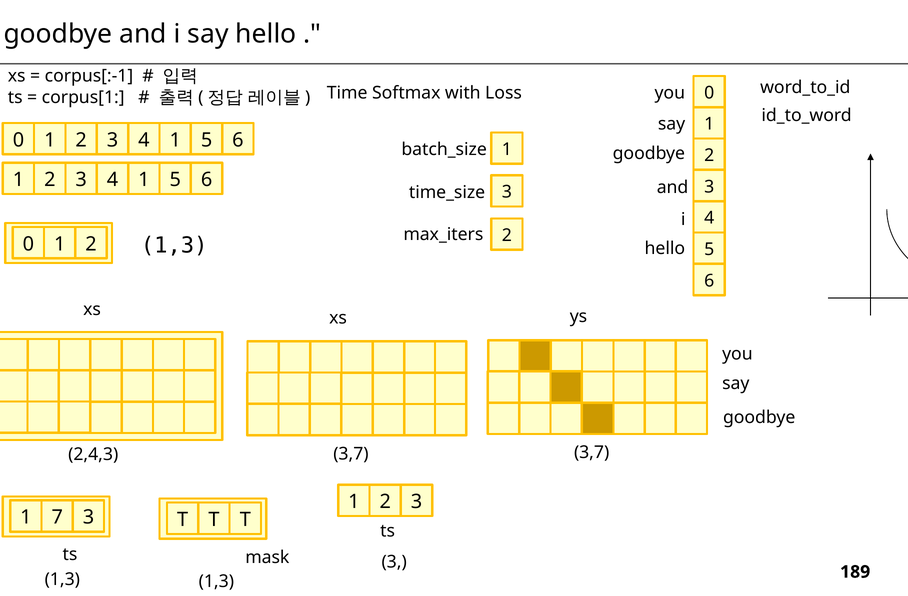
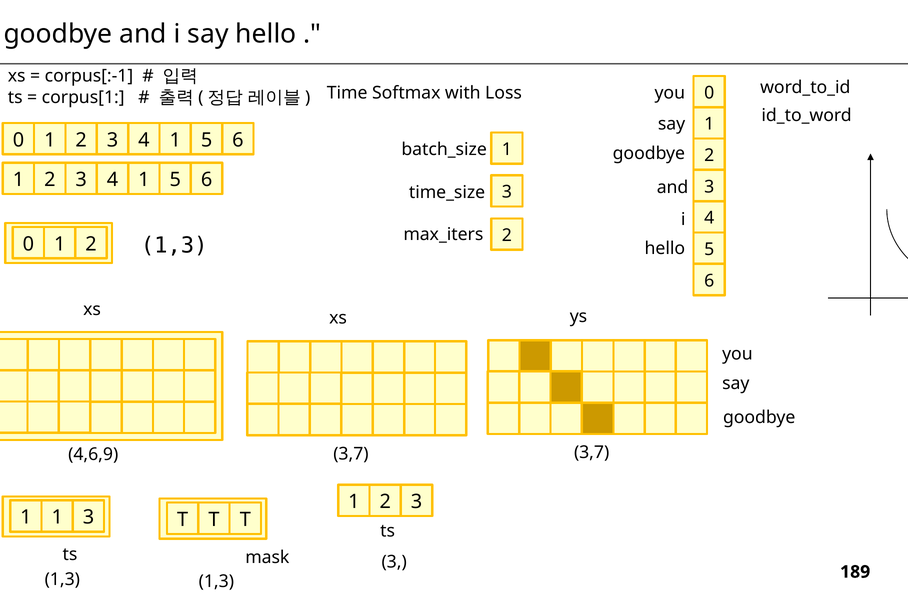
2,4,3: 2,4,3 -> 4,6,9
1 7: 7 -> 1
